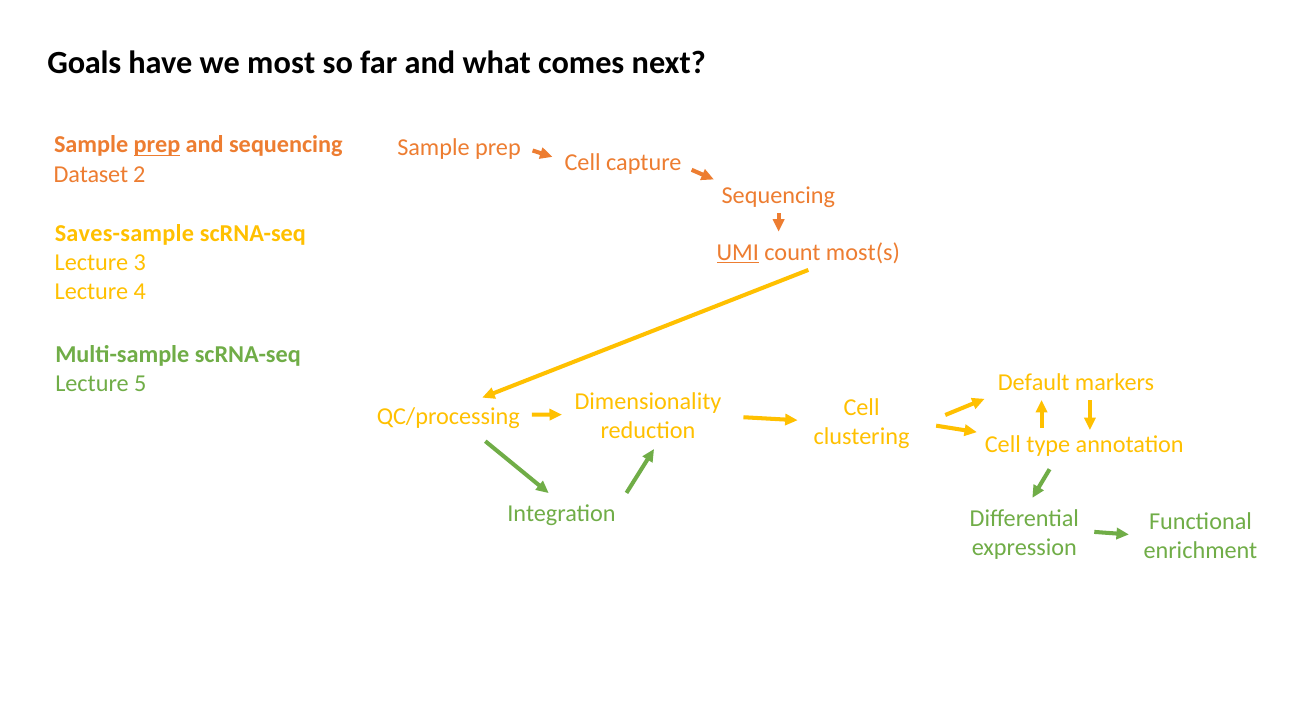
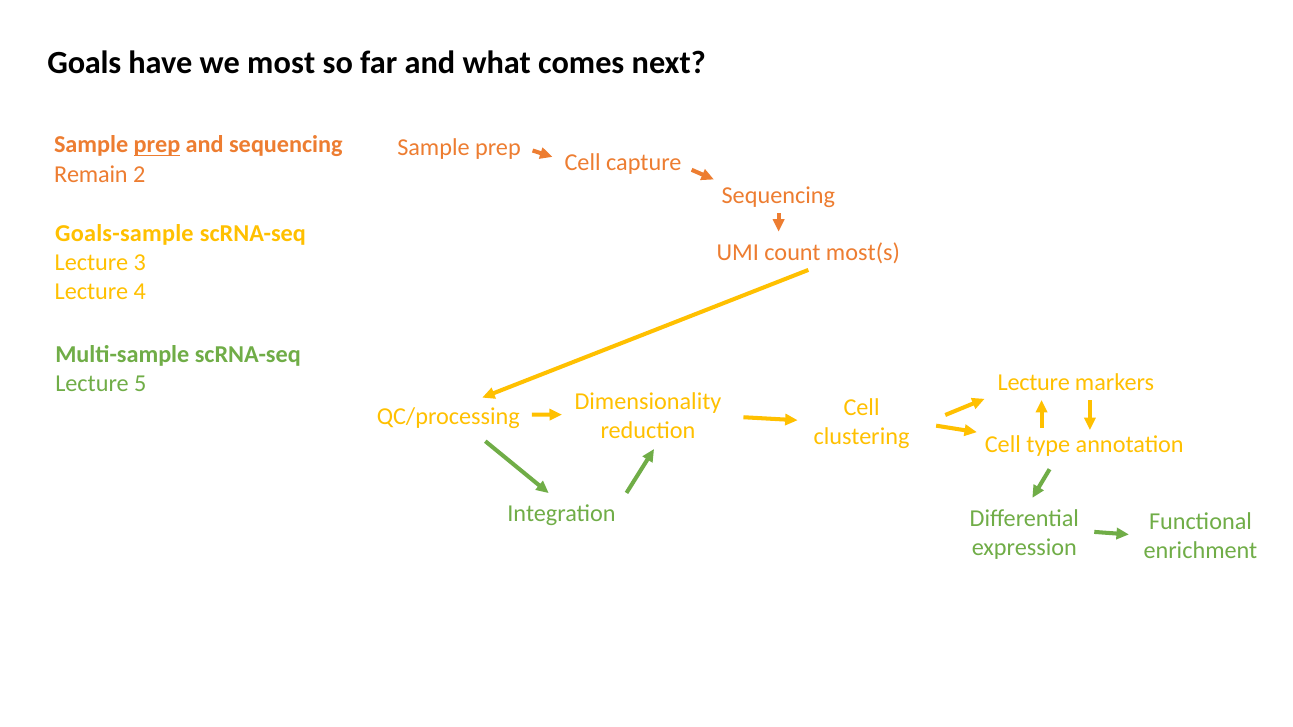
Dataset: Dataset -> Remain
Saves-sample: Saves-sample -> Goals-sample
UMI underline: present -> none
Default at (1034, 382): Default -> Lecture
